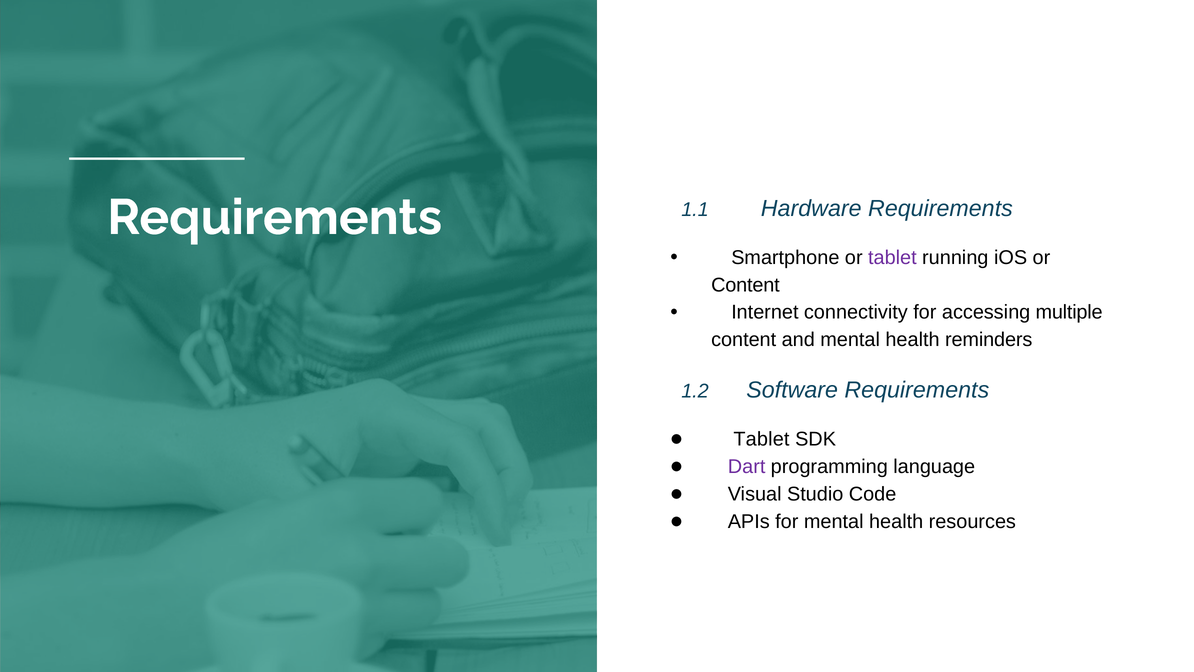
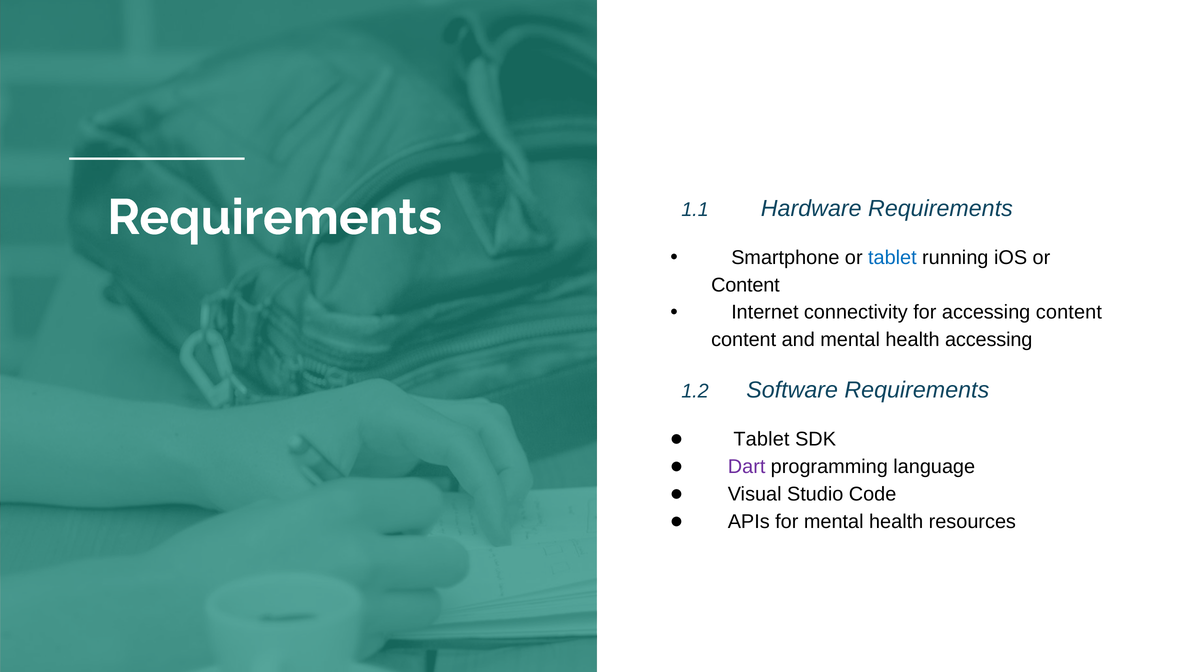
tablet at (892, 257) colour: purple -> blue
accessing multiple: multiple -> content
health reminders: reminders -> accessing
